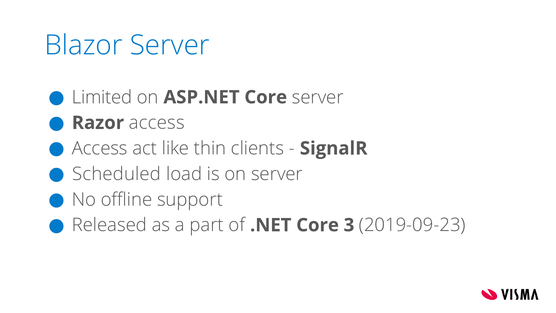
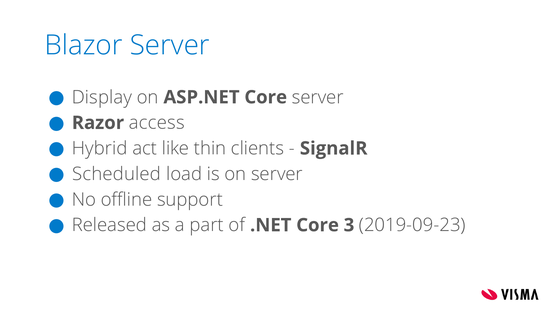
Limited: Limited -> Display
Access at (100, 148): Access -> Hybrid
